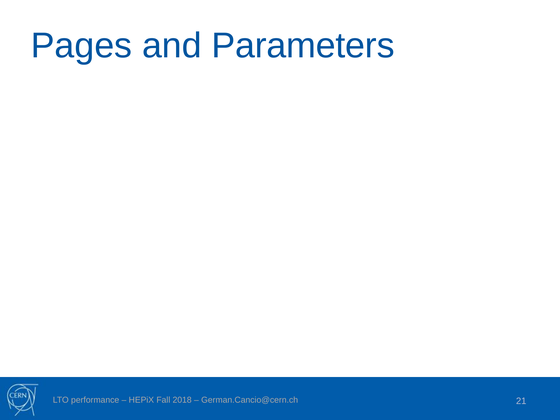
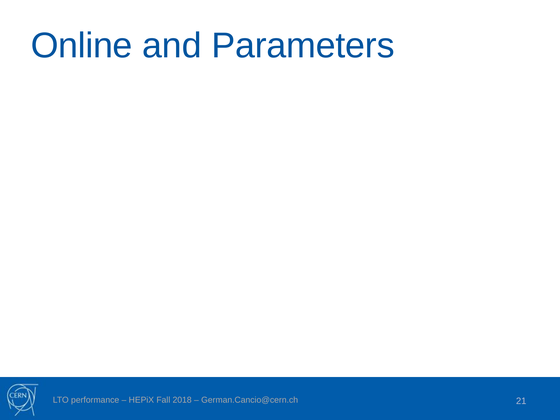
Pages: Pages -> Online
